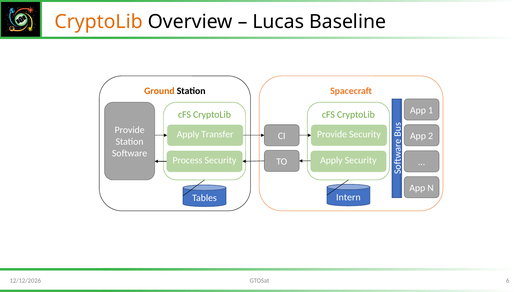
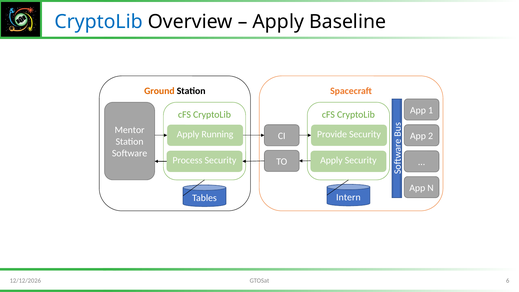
CryptoLib at (99, 22) colour: orange -> blue
Lucas at (278, 22): Lucas -> Apply
Provide at (130, 130): Provide -> Mentor
Transfer: Transfer -> Running
